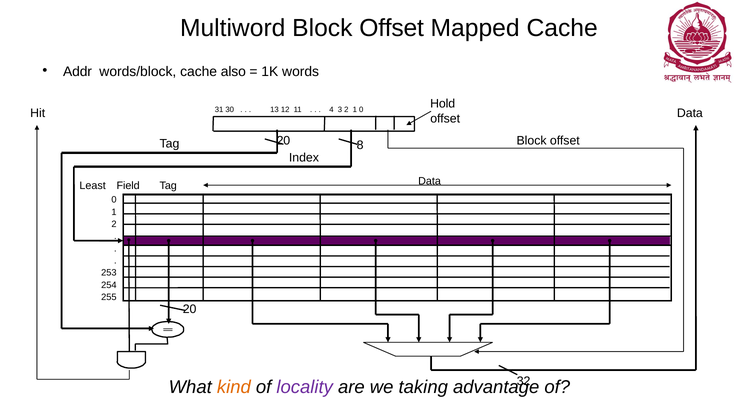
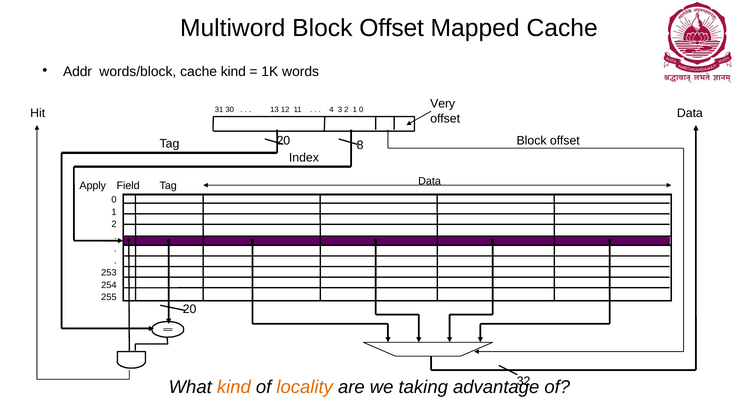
cache also: also -> kind
Hold: Hold -> Very
Least: Least -> Apply
locality colour: purple -> orange
